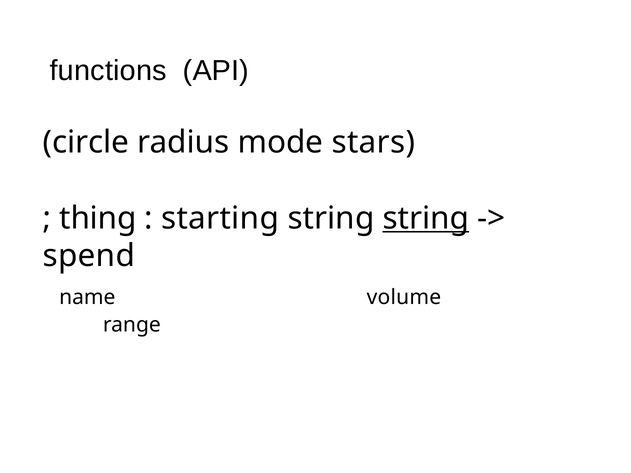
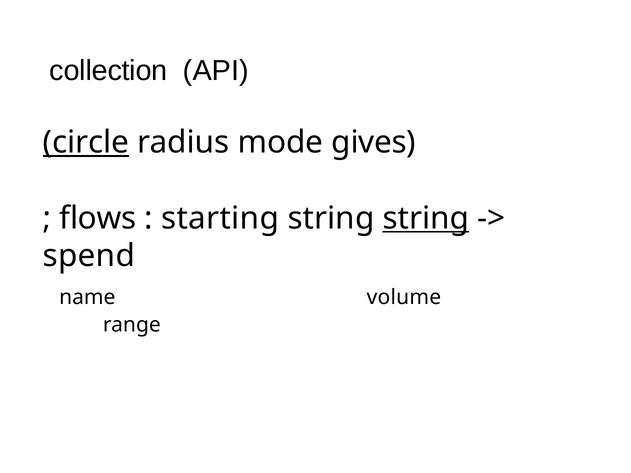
functions: functions -> collection
circle underline: none -> present
stars: stars -> gives
thing: thing -> flows
